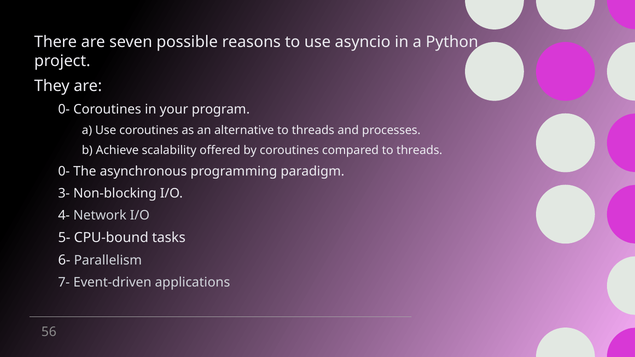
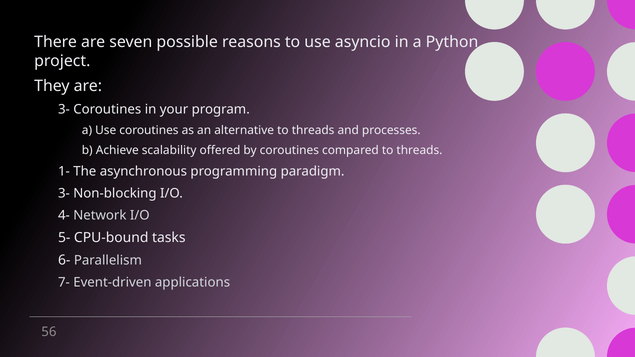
0- at (64, 109): 0- -> 3-
0- at (64, 172): 0- -> 1-
